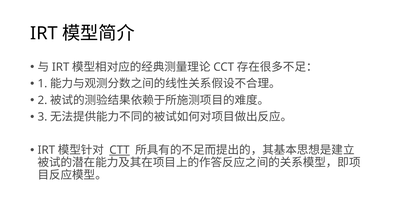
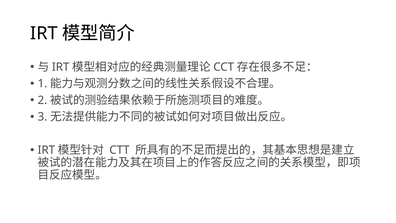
CTT underline: present -> none
